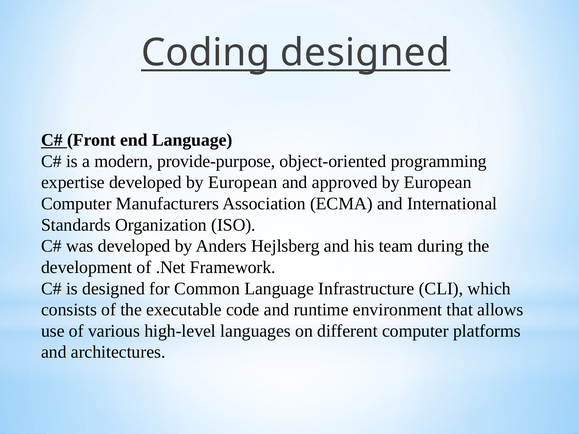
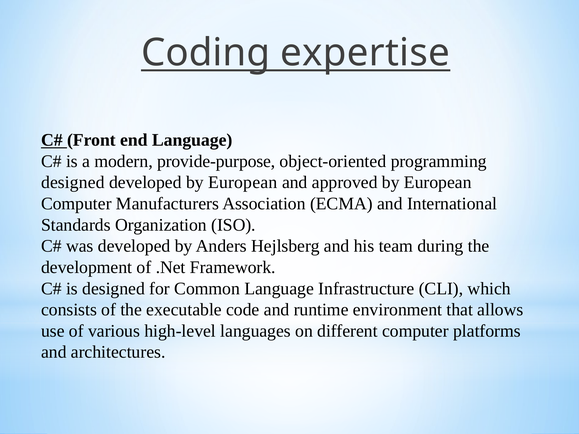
Coding designed: designed -> expertise
expertise at (73, 183): expertise -> designed
